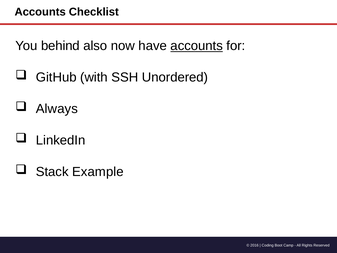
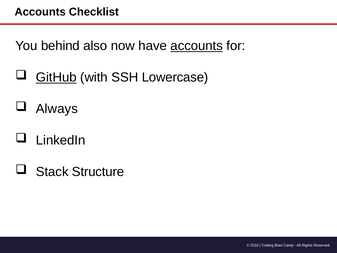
GitHub underline: none -> present
Unordered: Unordered -> Lowercase
Example: Example -> Structure
